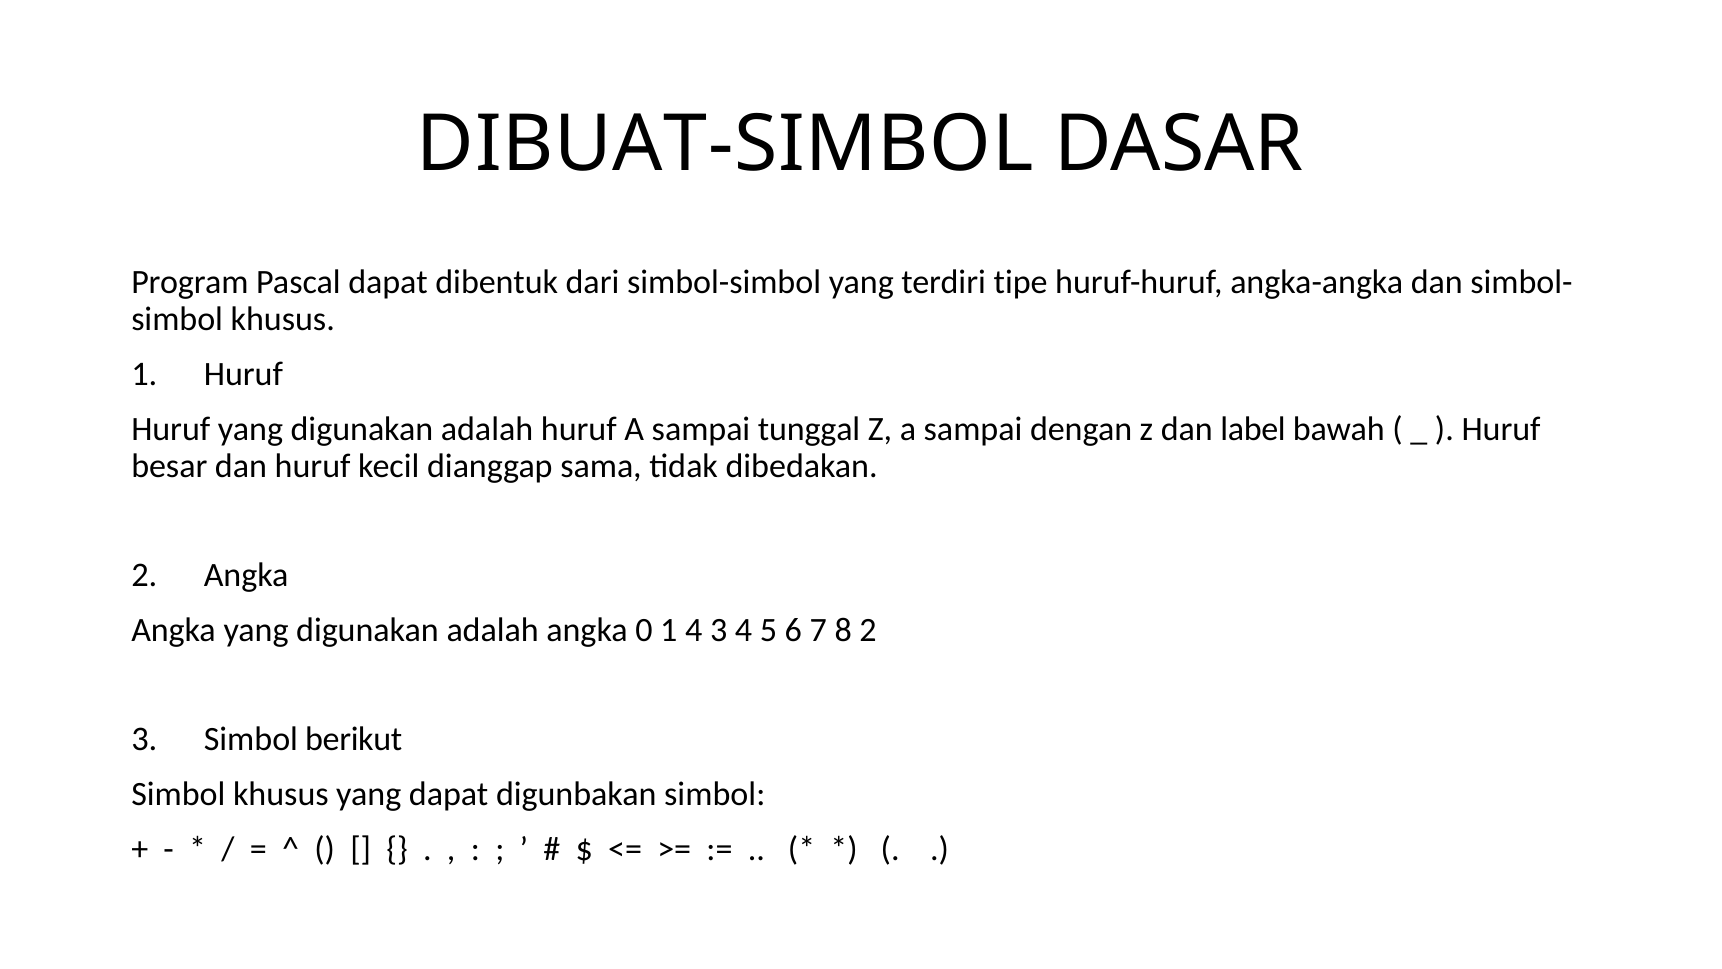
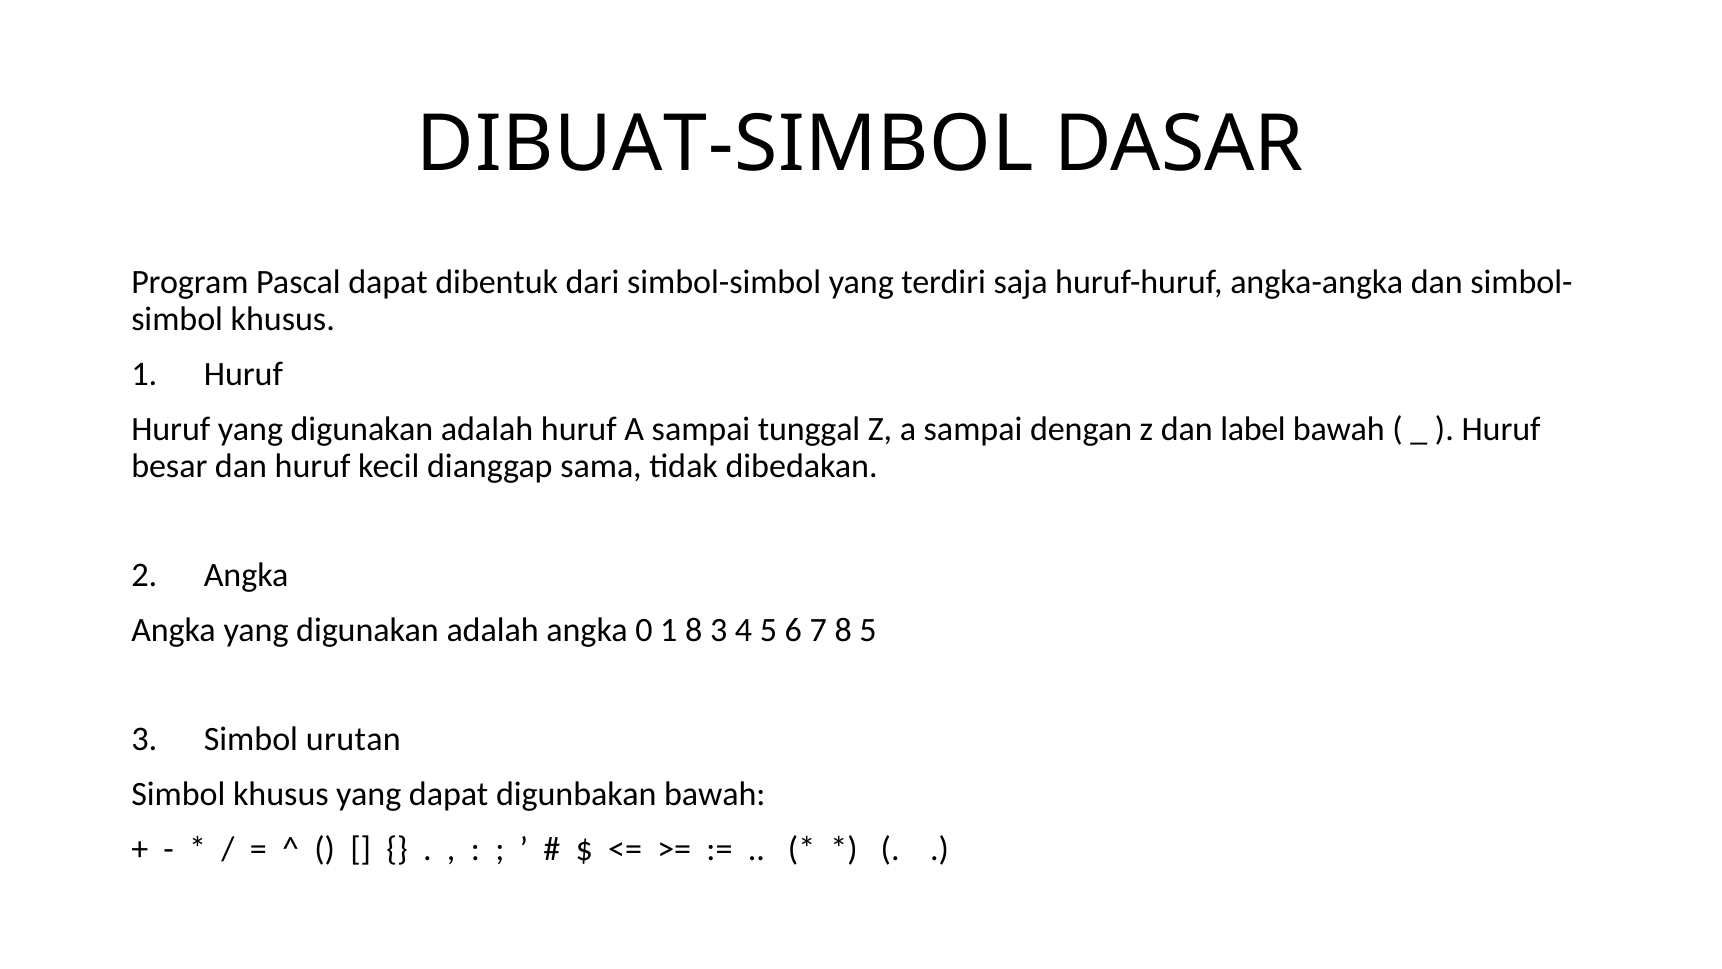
tipe: tipe -> saja
1 4: 4 -> 8
8 2: 2 -> 5
berikut: berikut -> urutan
digunbakan simbol: simbol -> bawah
